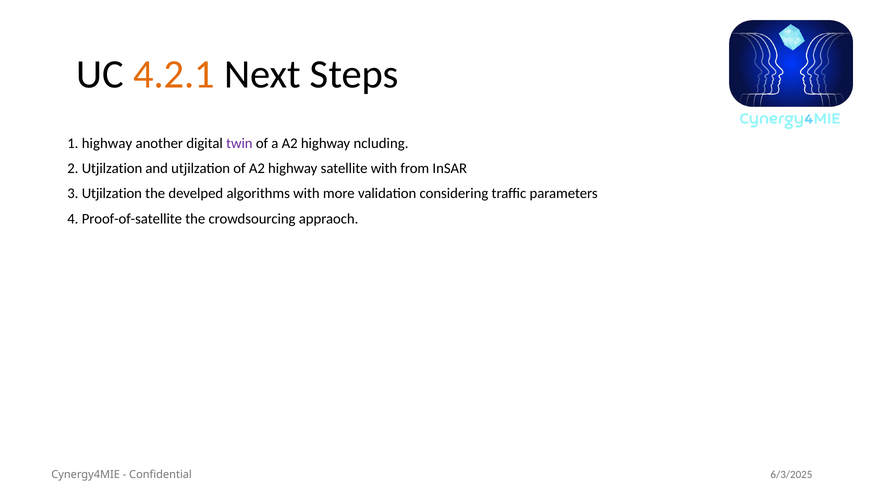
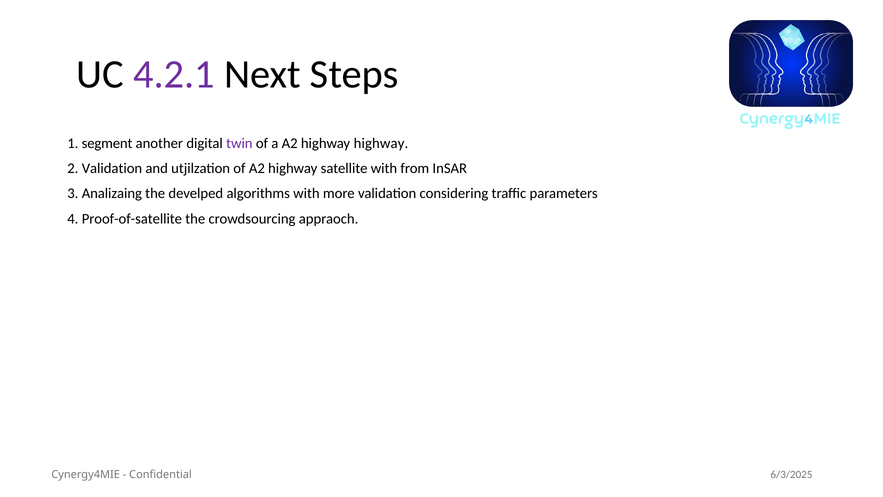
4.2.1 colour: orange -> purple
1 highway: highway -> segment
highway ncluding: ncluding -> highway
2 Utjilzation: Utjilzation -> Validation
3 Utjilzation: Utjilzation -> Analizaing
